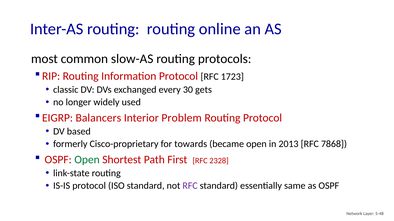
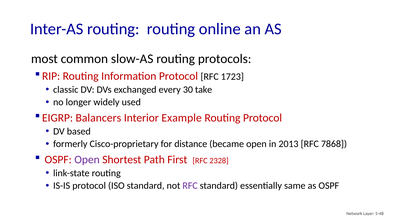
gets: gets -> take
Problem: Problem -> Example
towards: towards -> distance
Open at (87, 160) colour: green -> purple
